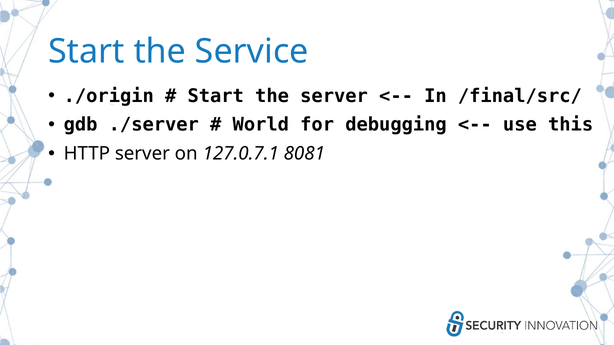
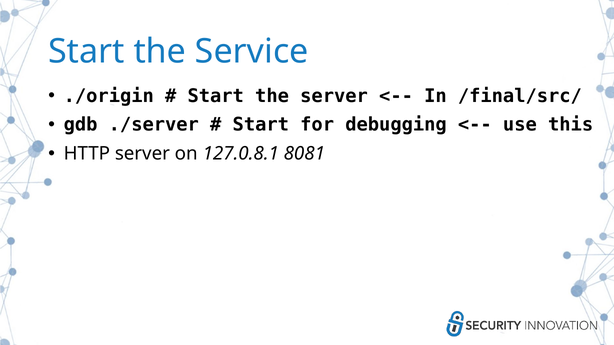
World at (261, 125): World -> Start
127.0.7.1: 127.0.7.1 -> 127.0.8.1
